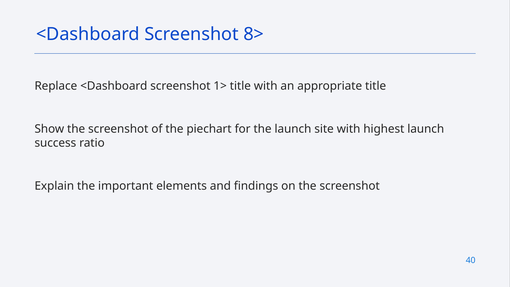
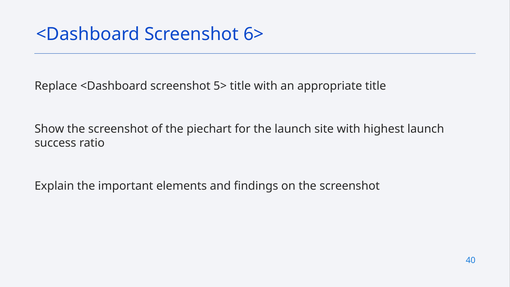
8>: 8> -> 6>
1>: 1> -> 5>
